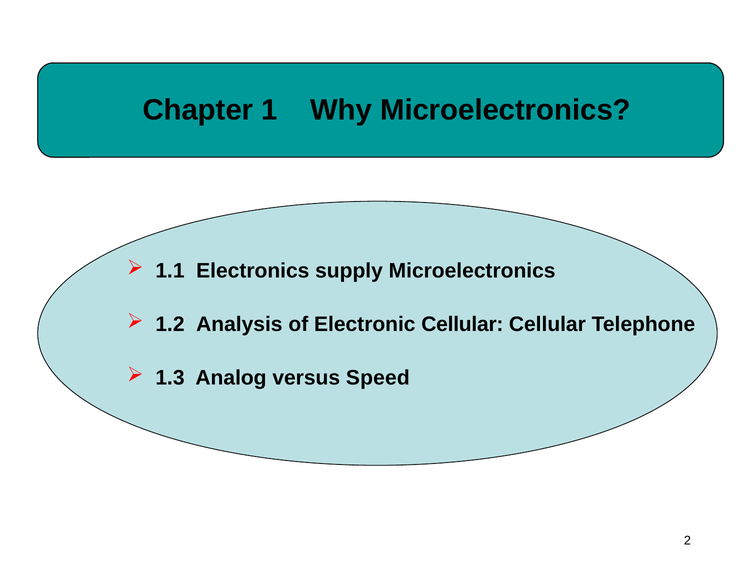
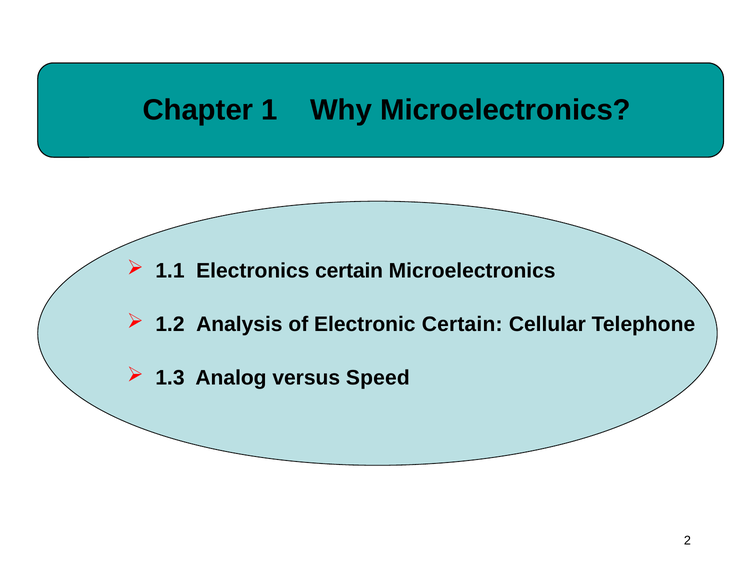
Electronics supply: supply -> certain
Electronic Cellular: Cellular -> Certain
